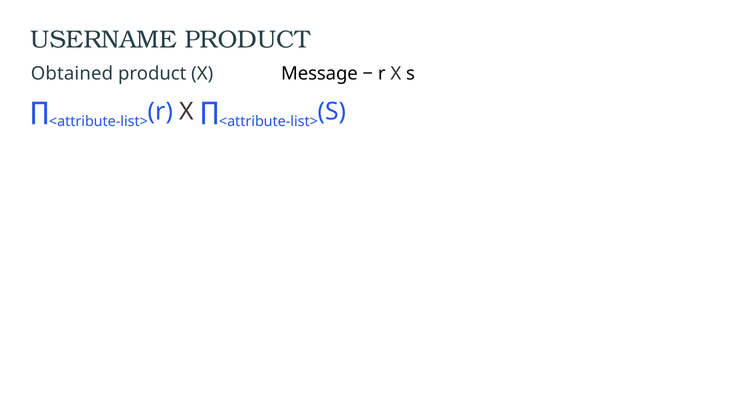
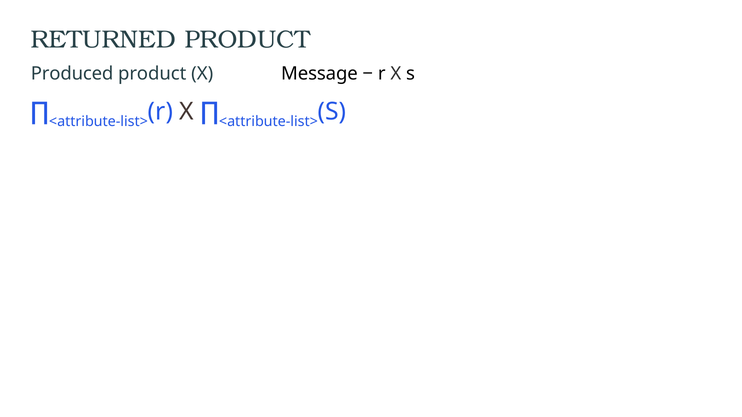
USERNAME: USERNAME -> RETURNED
Obtained: Obtained -> Produced
